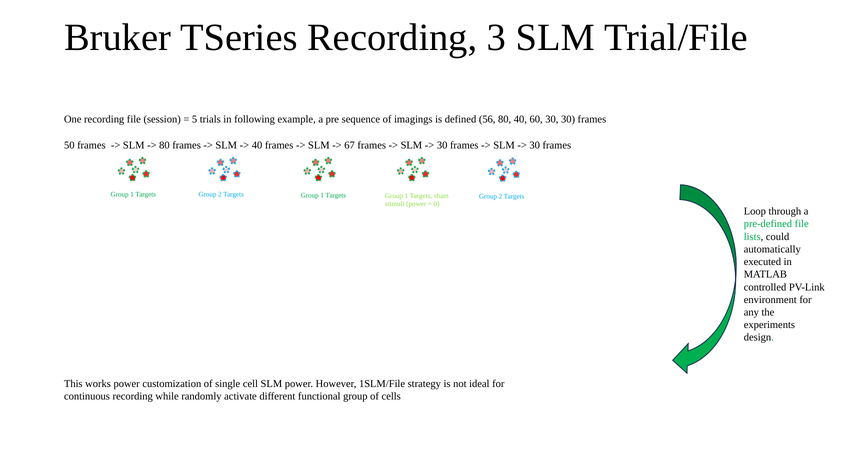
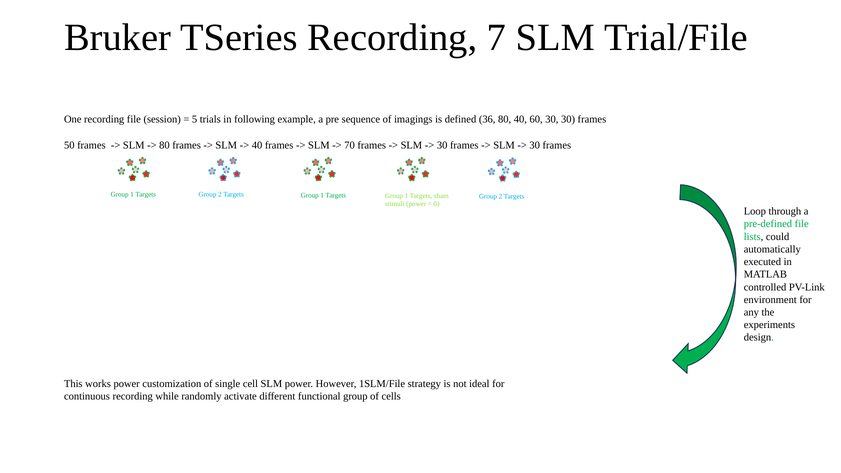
3: 3 -> 7
56: 56 -> 36
67: 67 -> 70
